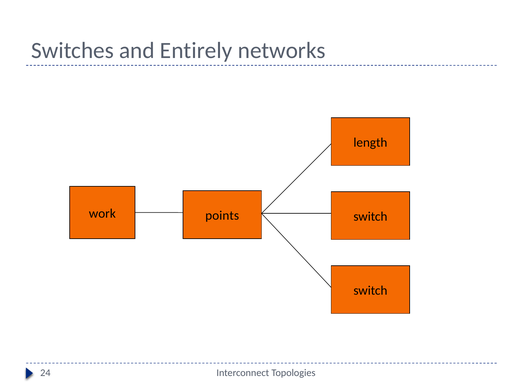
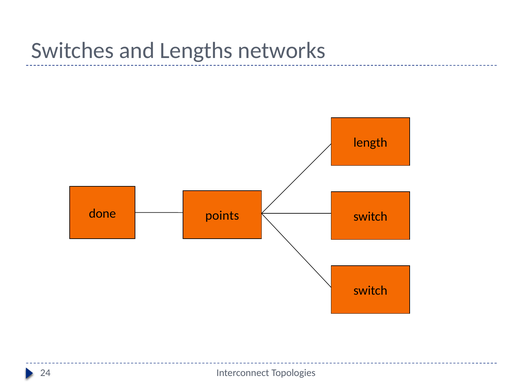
Entirely: Entirely -> Lengths
work: work -> done
